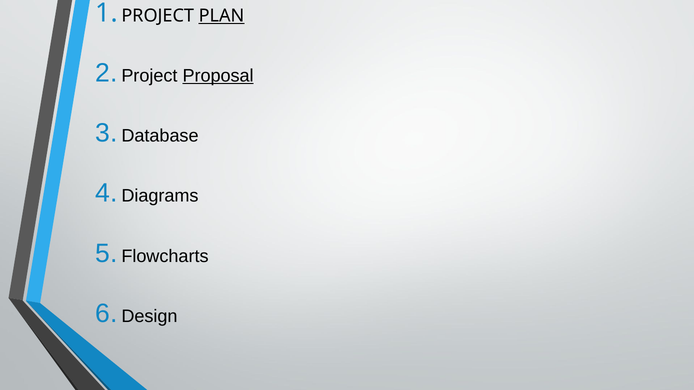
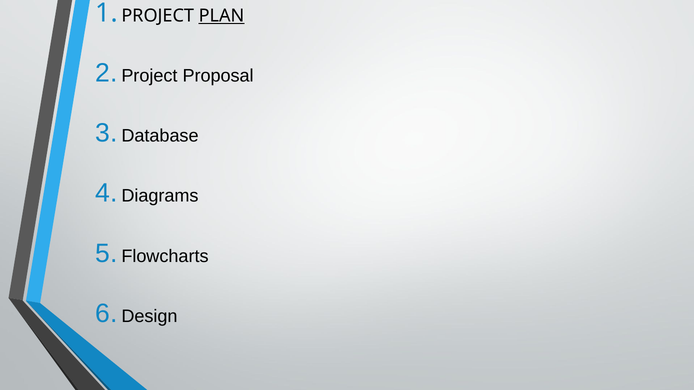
Proposal underline: present -> none
